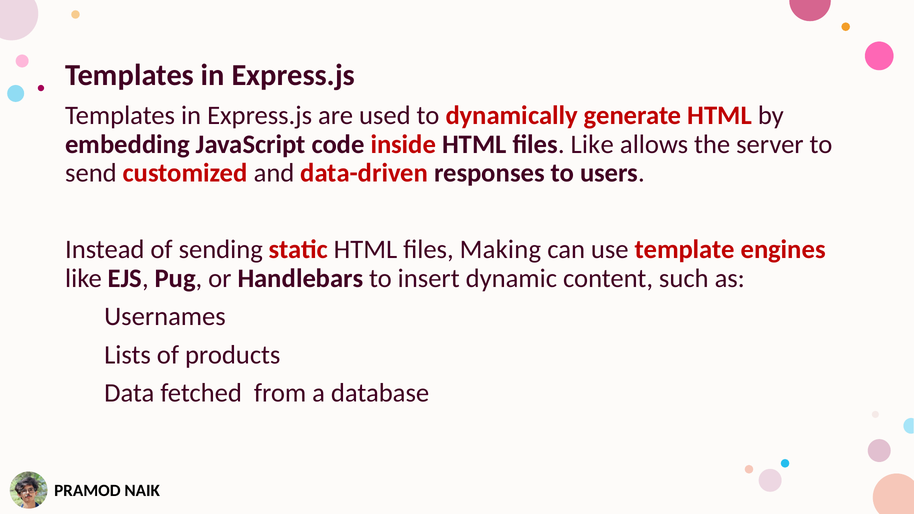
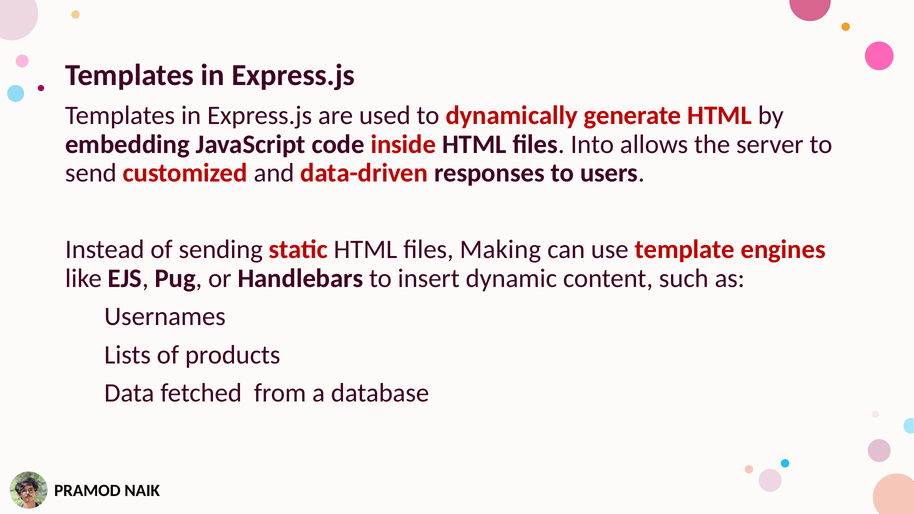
files Like: Like -> Into
